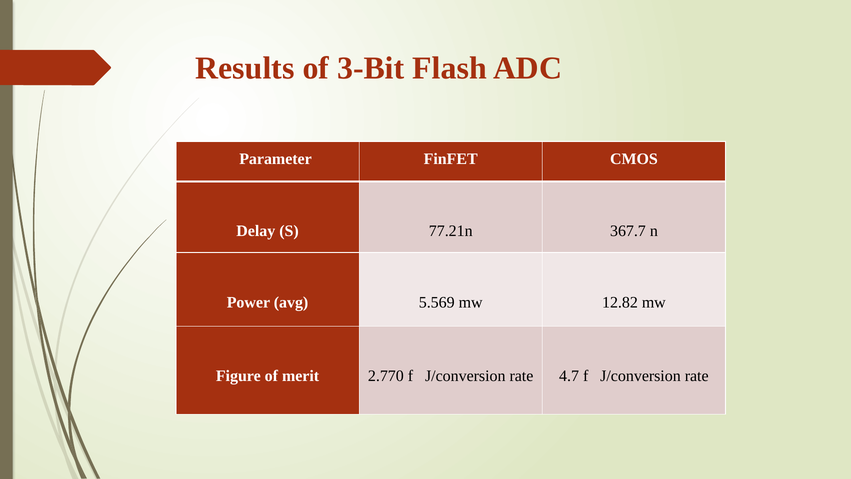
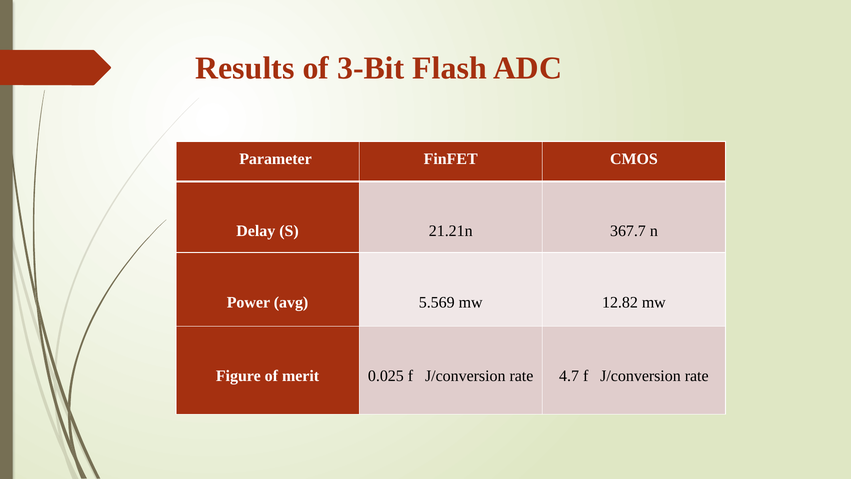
77.21n: 77.21n -> 21.21n
2.770: 2.770 -> 0.025
